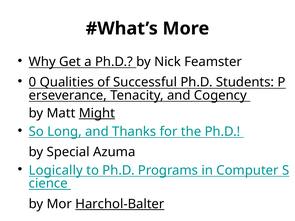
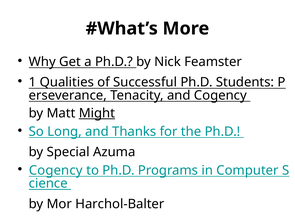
0: 0 -> 1
Logically at (56, 171): Logically -> Cogency
Harchol-Balter underline: present -> none
